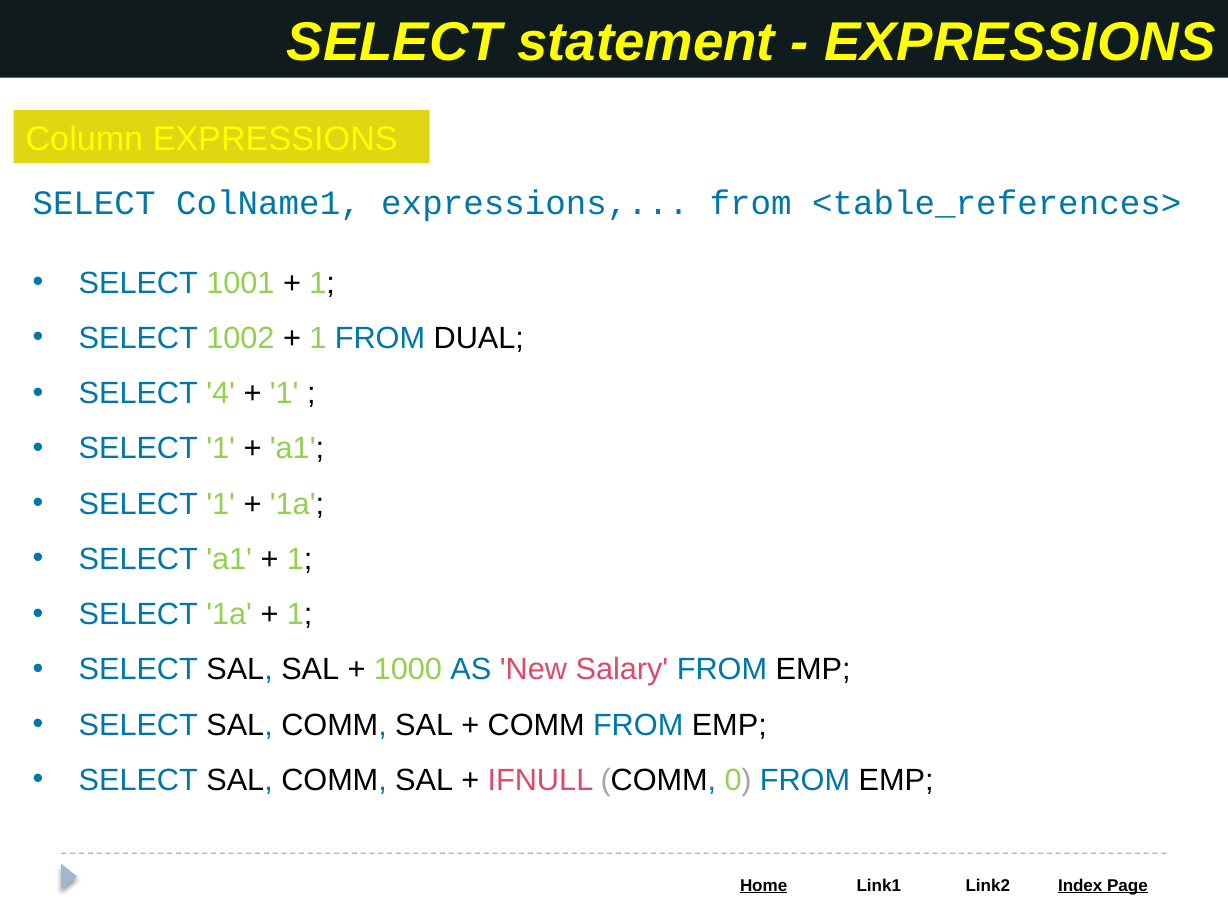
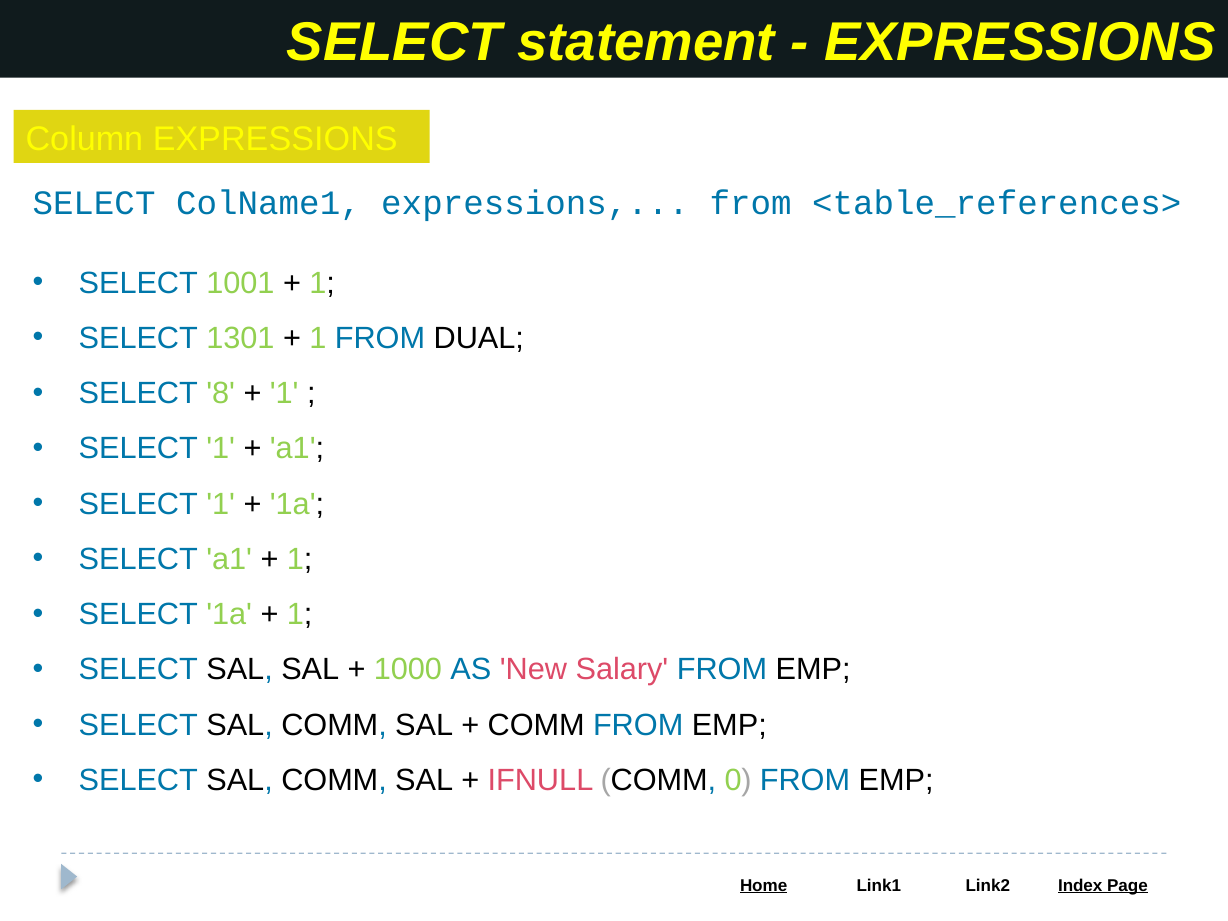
1002: 1002 -> 1301
4: 4 -> 8
